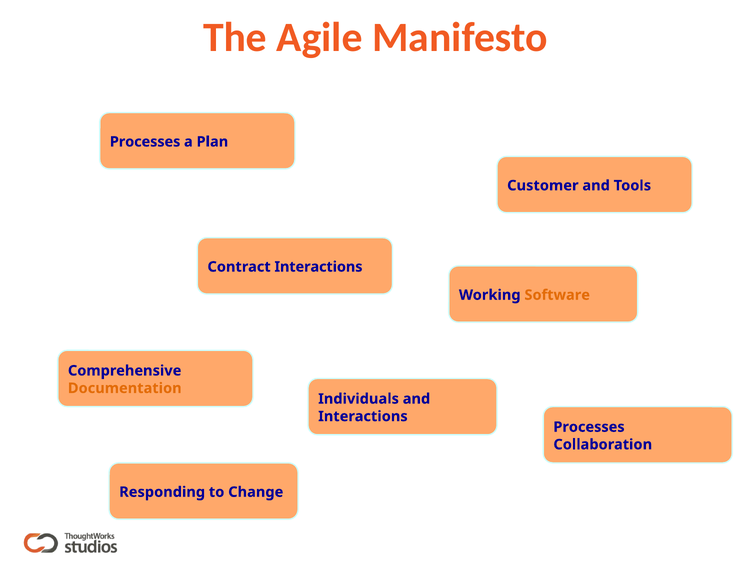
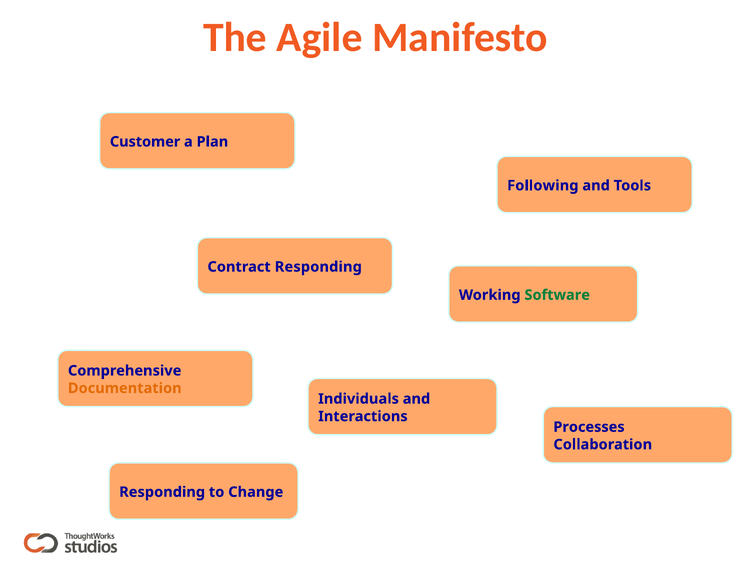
Processes at (145, 142): Processes -> Customer
Customer: Customer -> Following
Contract Interactions: Interactions -> Responding
Software colour: orange -> green
